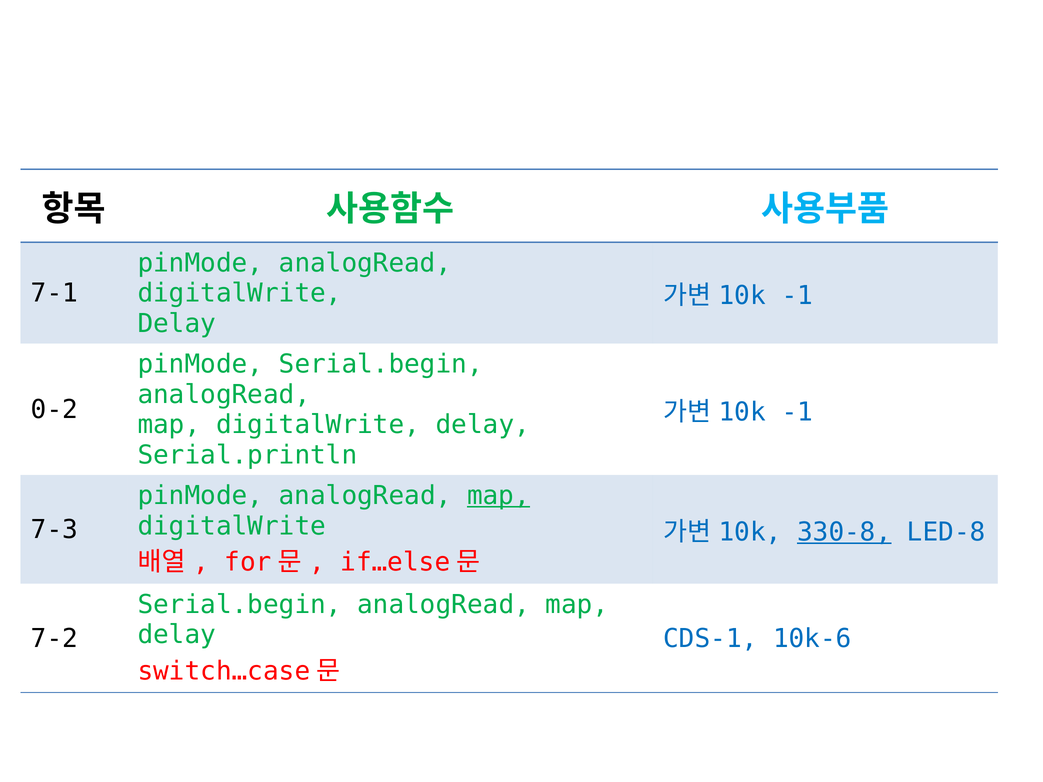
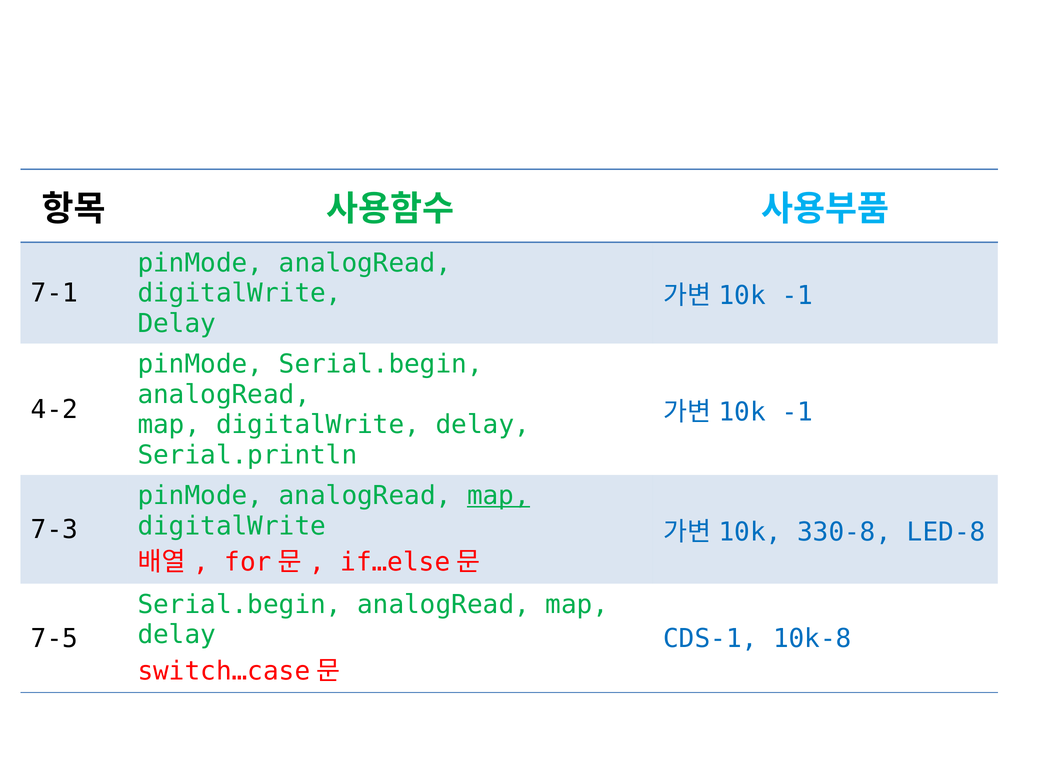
0-2: 0-2 -> 4-2
330-8 underline: present -> none
7-2: 7-2 -> 7-5
10k-6: 10k-6 -> 10k-8
